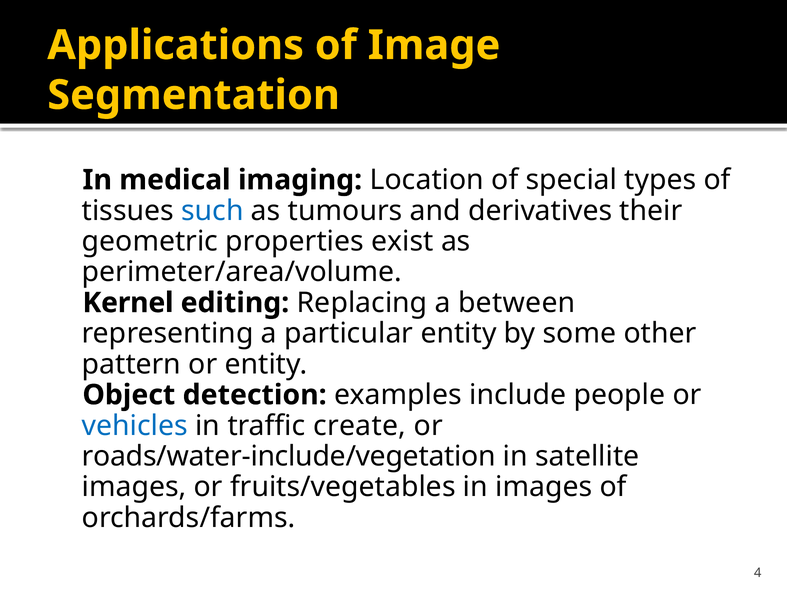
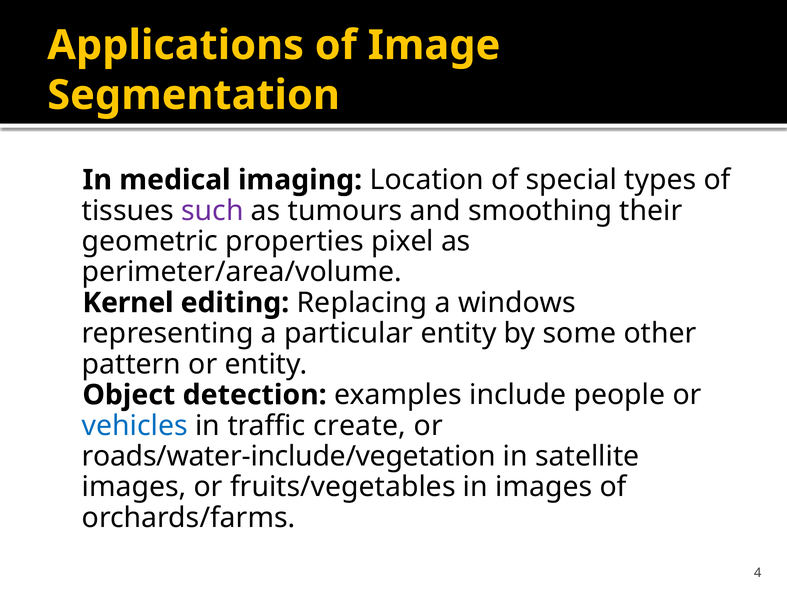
such colour: blue -> purple
derivatives: derivatives -> smoothing
exist: exist -> pixel
between: between -> windows
